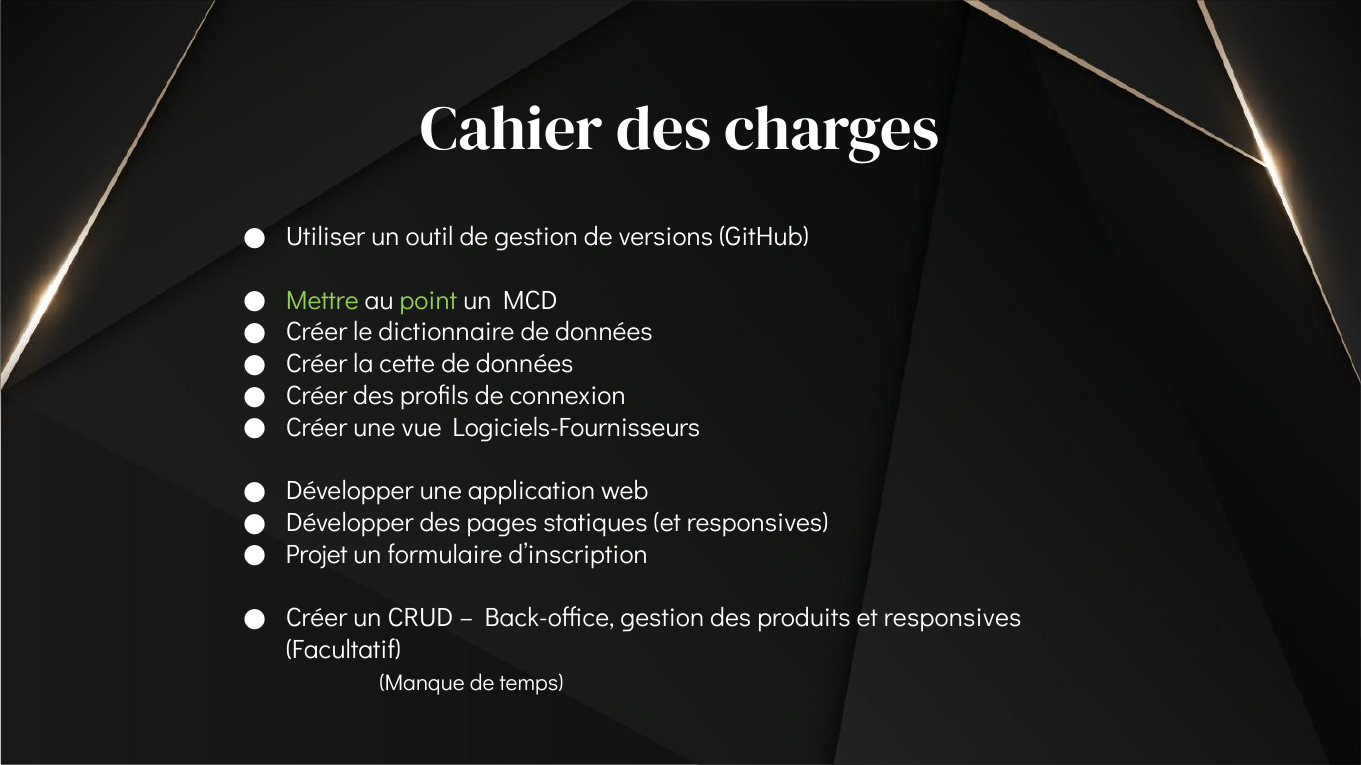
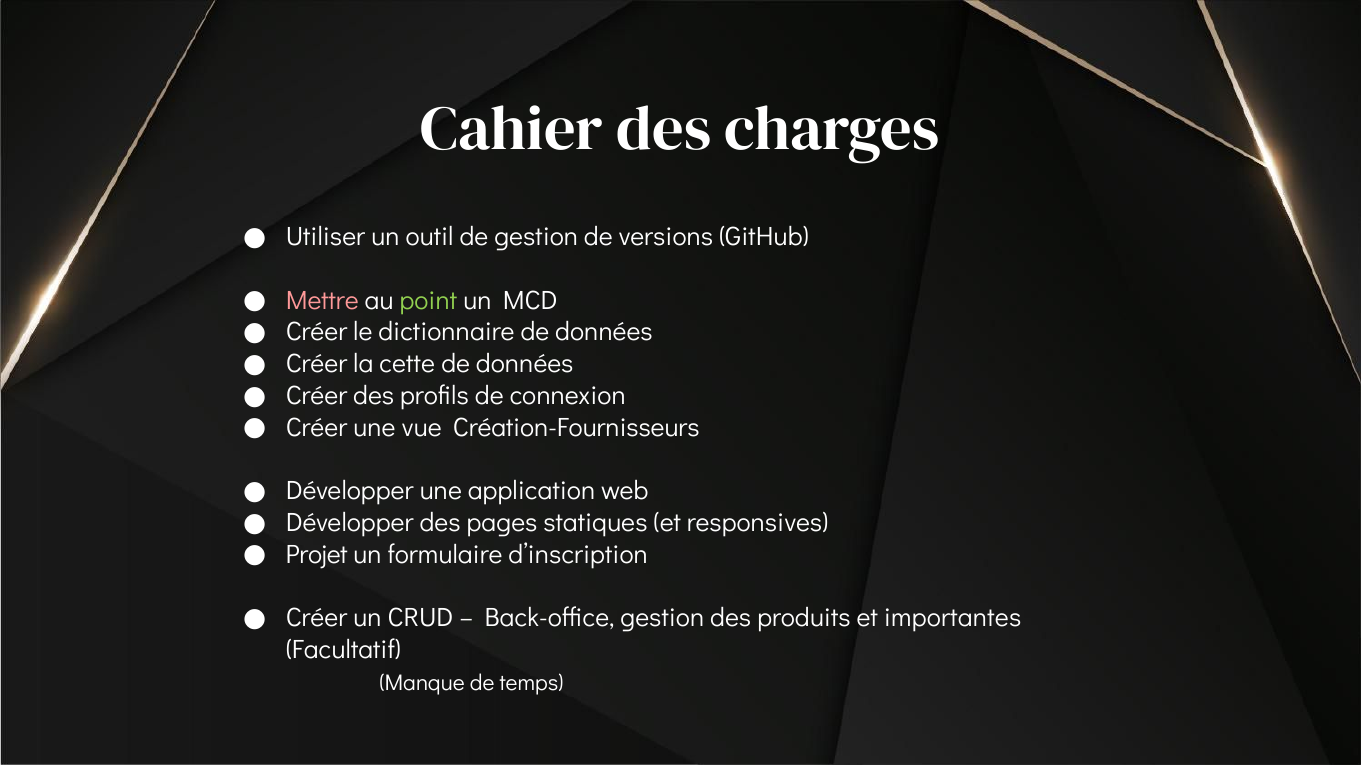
Mettre colour: light green -> pink
Logiciels-Fournisseurs: Logiciels-Fournisseurs -> Création-Fournisseurs
produits et responsives: responsives -> importantes
